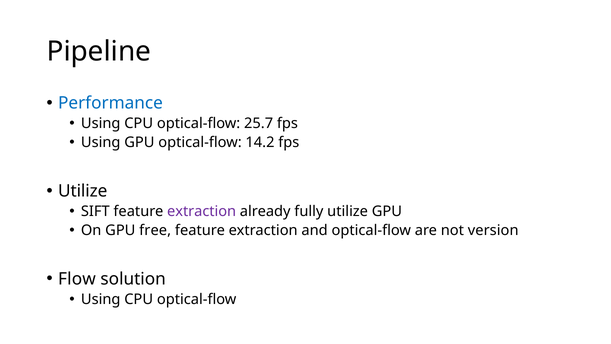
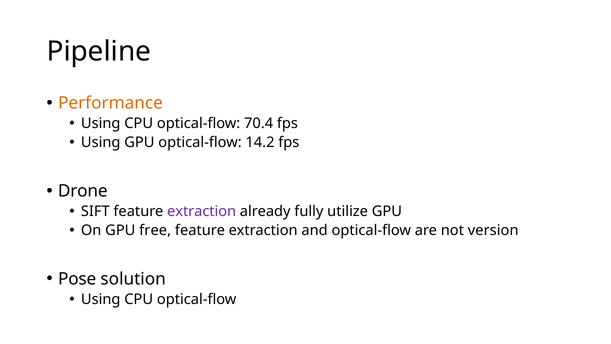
Performance colour: blue -> orange
25.7: 25.7 -> 70.4
Utilize at (83, 191): Utilize -> Drone
Flow: Flow -> Pose
